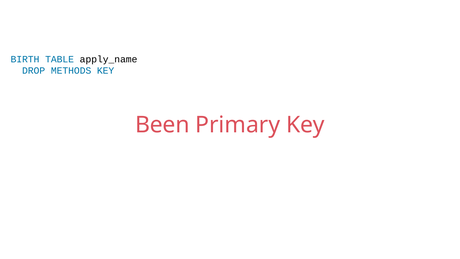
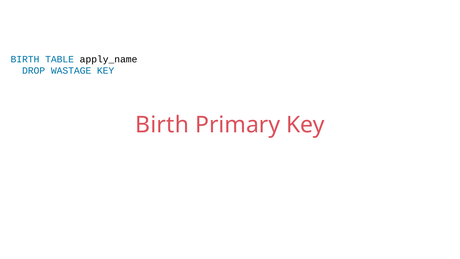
METHODS: METHODS -> WASTAGE
Been at (162, 125): Been -> Birth
